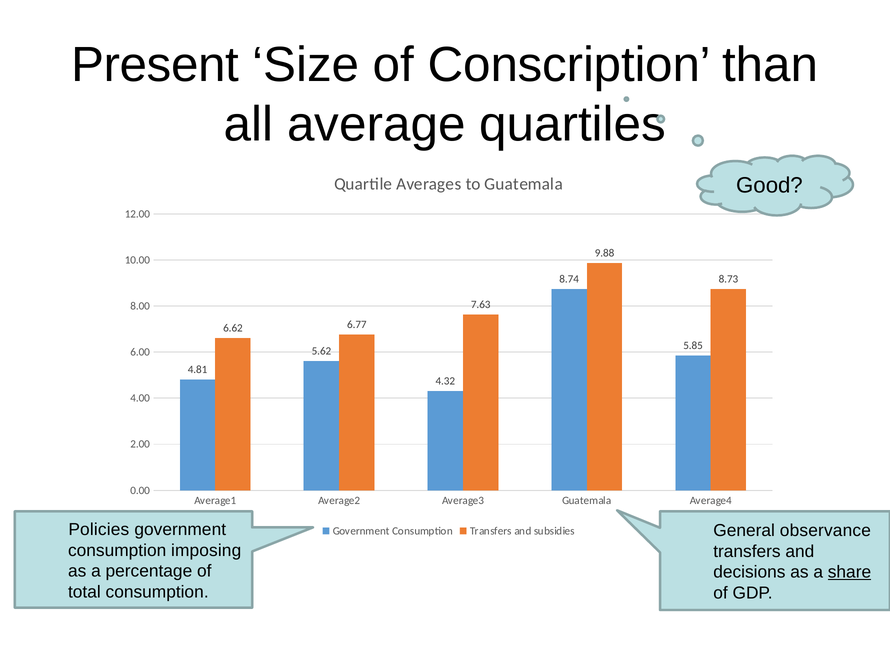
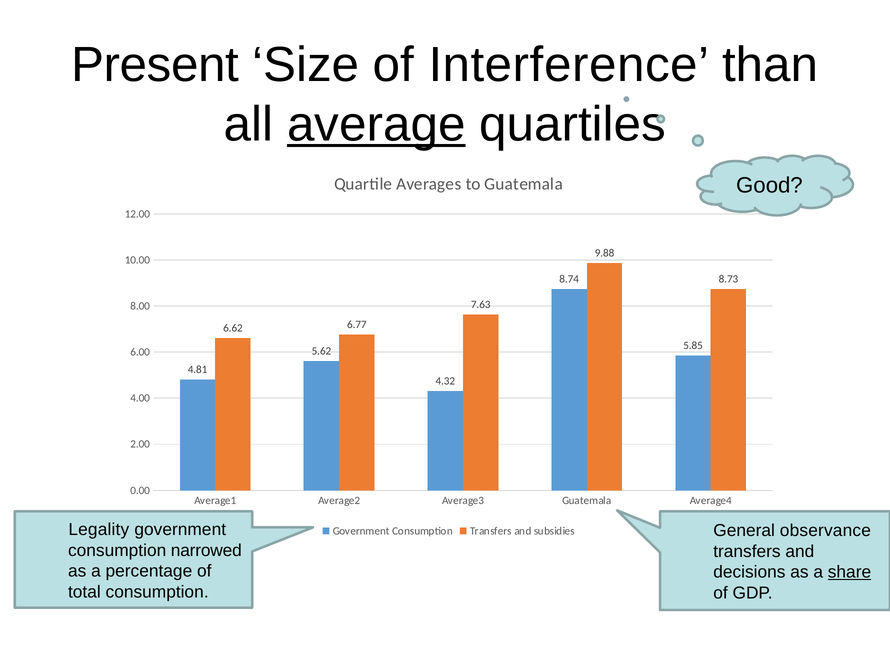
Conscription: Conscription -> Interference
average underline: none -> present
Policies: Policies -> Legality
imposing: imposing -> narrowed
